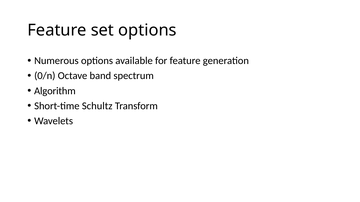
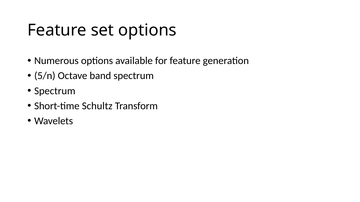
0/n: 0/n -> 5/n
Algorithm at (55, 91): Algorithm -> Spectrum
